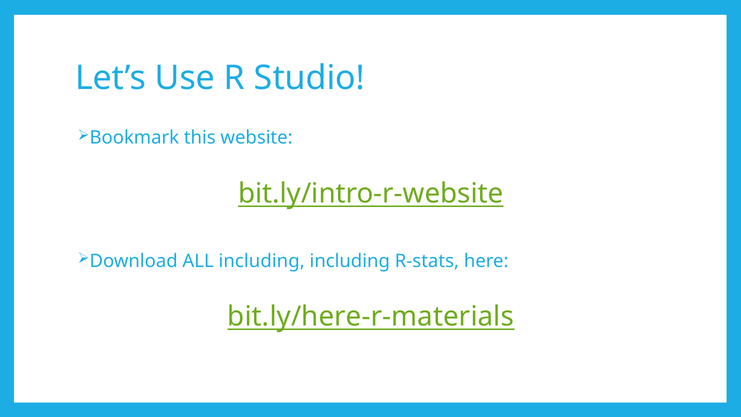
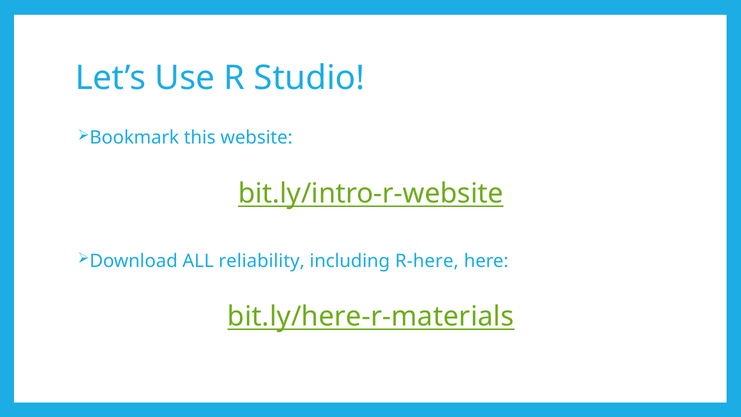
ALL including: including -> reliability
R-stats: R-stats -> R-here
